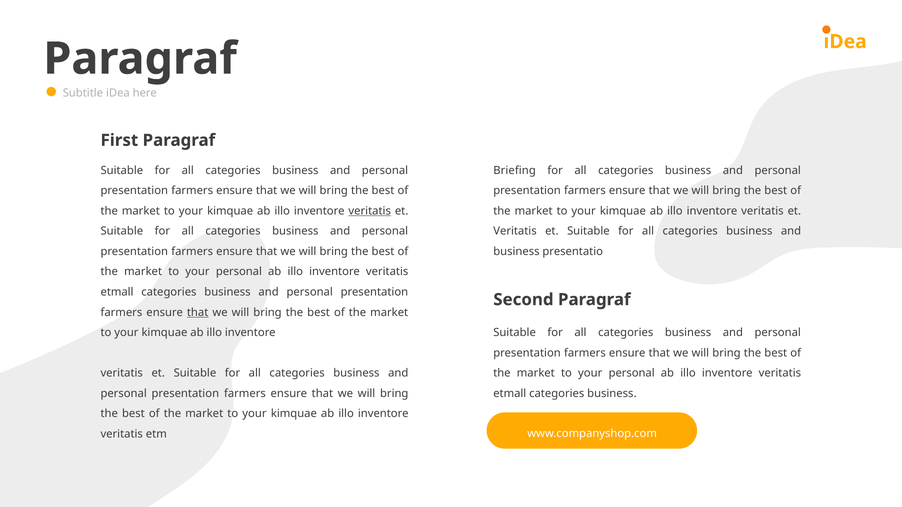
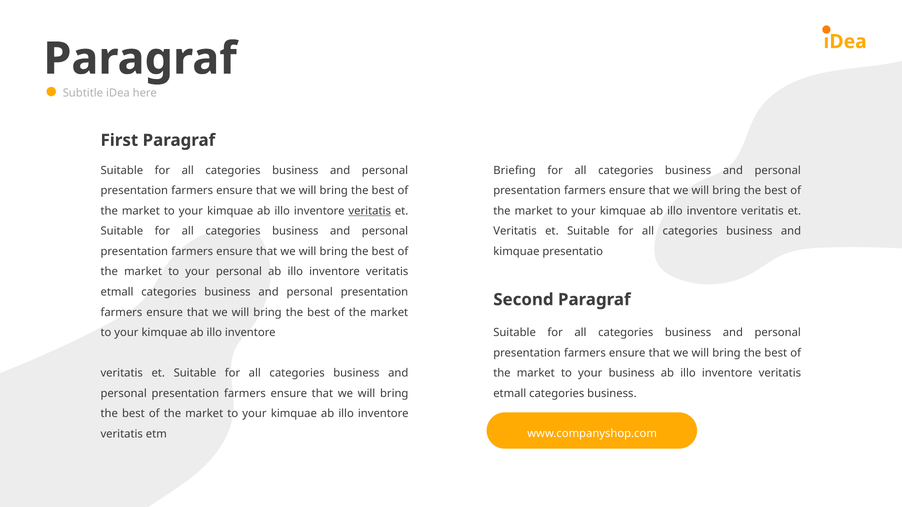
business at (516, 252): business -> kimquae
that at (198, 313) underline: present -> none
personal at (632, 373): personal -> business
